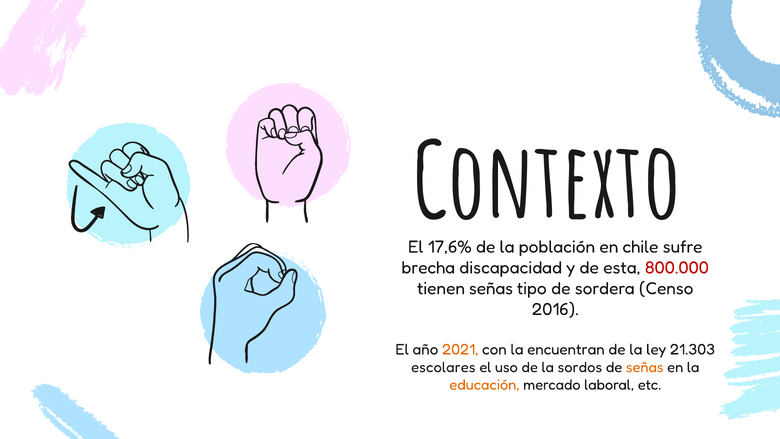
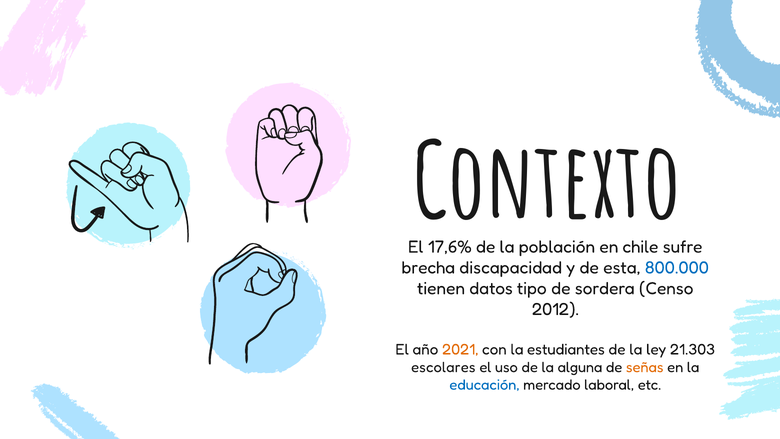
800.000 colour: red -> blue
tienen señas: señas -> datos
2016: 2016 -> 2012
encuentran: encuentran -> estudiantes
sordos: sordos -> alguna
educación colour: orange -> blue
